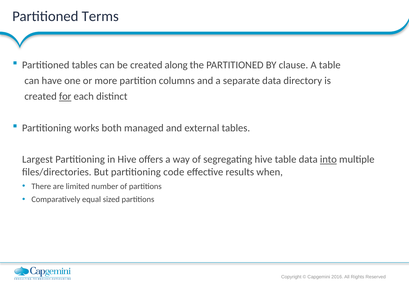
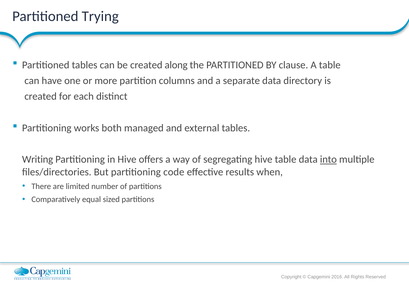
Terms: Terms -> Trying
for underline: present -> none
Largest: Largest -> Writing
